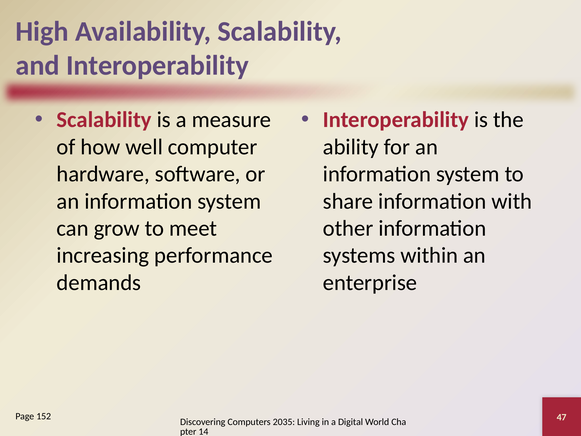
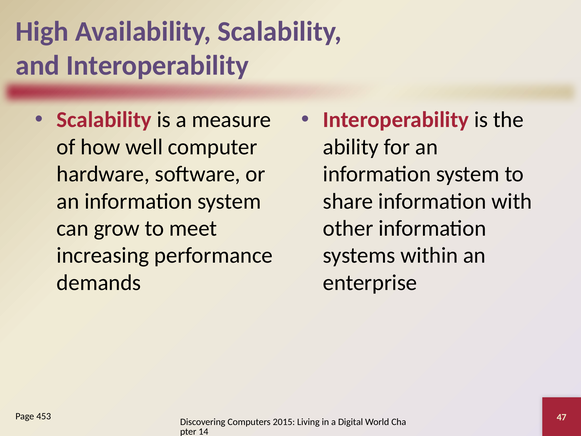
152: 152 -> 453
2035: 2035 -> 2015
